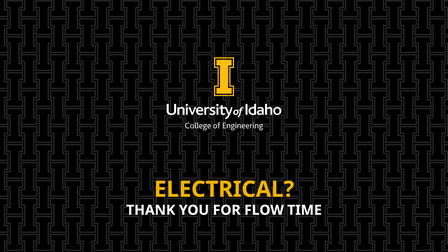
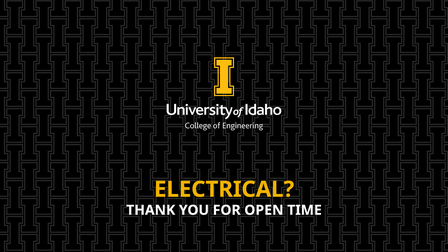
FLOW: FLOW -> OPEN
